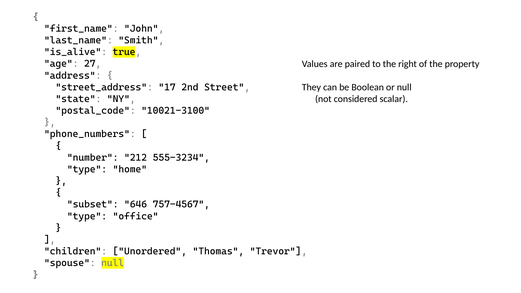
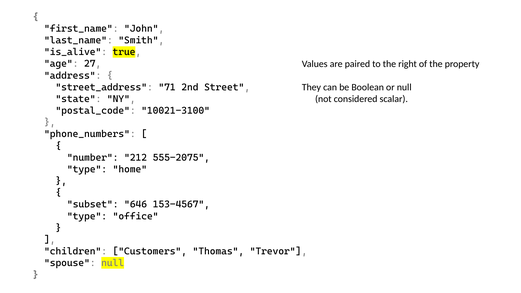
17: 17 -> 71
555-3234: 555-3234 -> 555-2075
757-4567: 757-4567 -> 153-4567
Unordered: Unordered -> Customers
